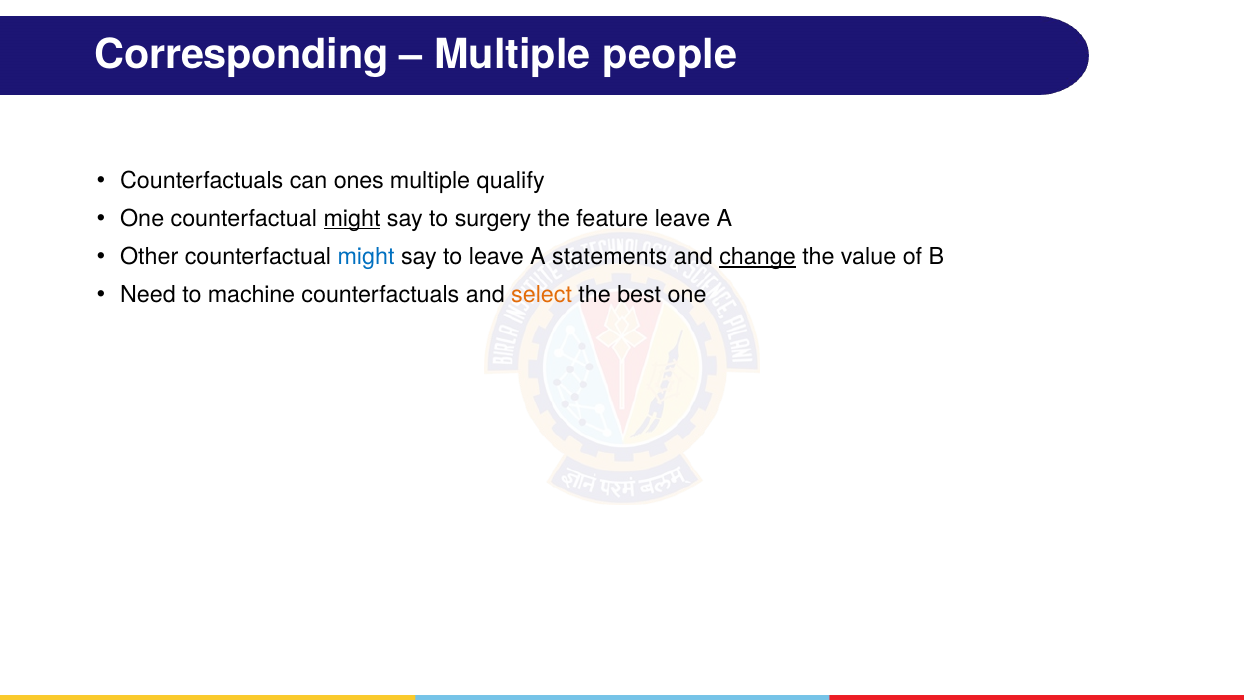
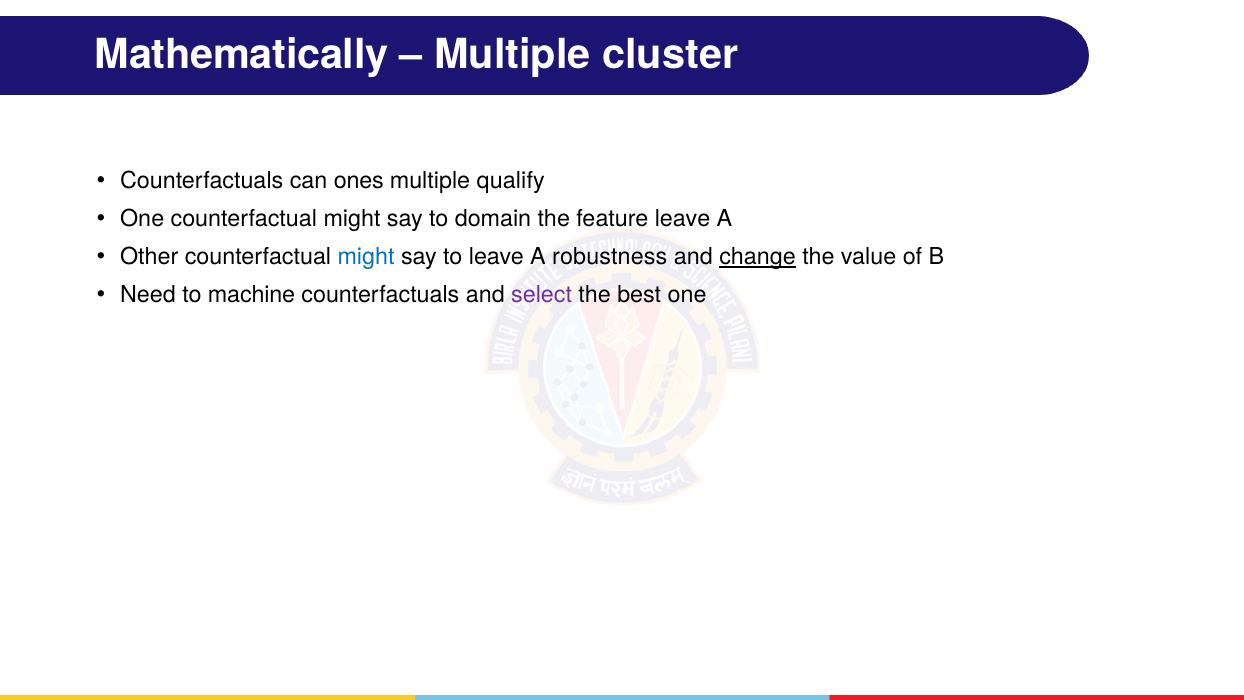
Corresponding: Corresponding -> Mathematically
people: people -> cluster
might at (352, 219) underline: present -> none
surgery: surgery -> domain
statements: statements -> robustness
select colour: orange -> purple
